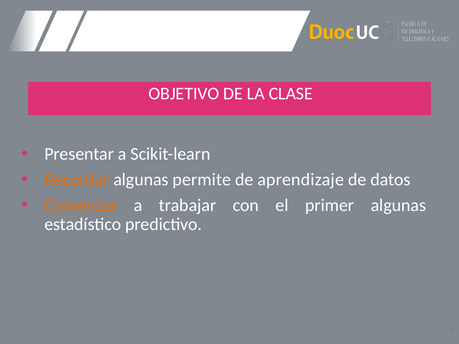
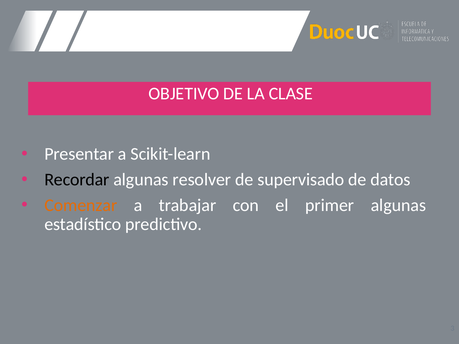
Recordar colour: orange -> black
permite: permite -> resolver
aprendizaje: aprendizaje -> supervisado
